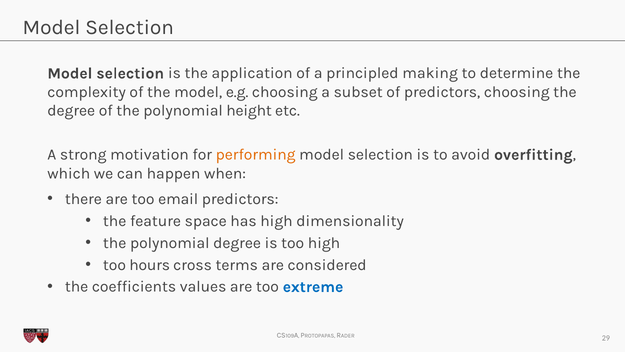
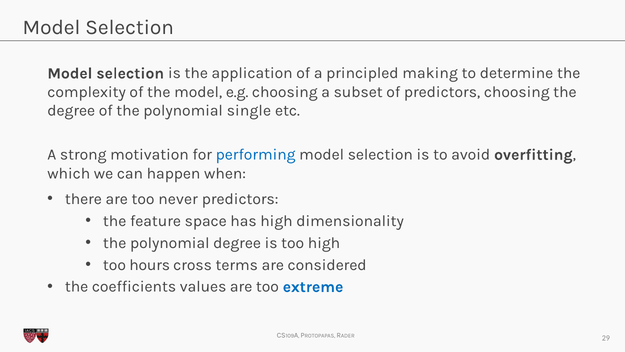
height: height -> single
performing colour: orange -> blue
email: email -> never
